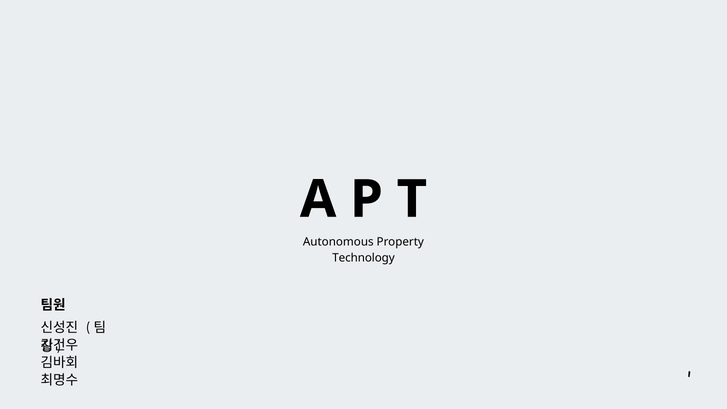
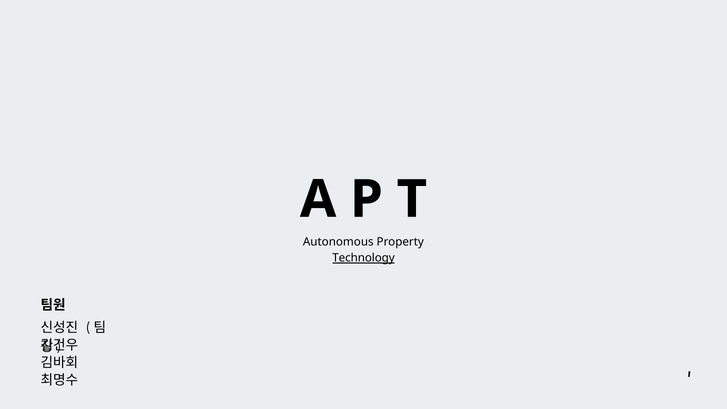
Technology underline: none -> present
